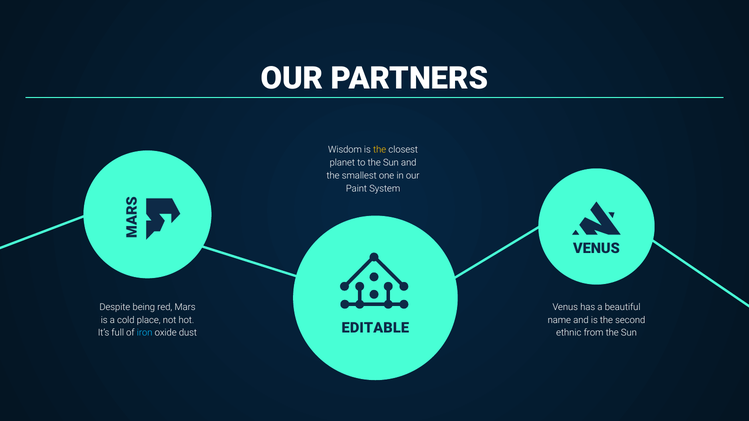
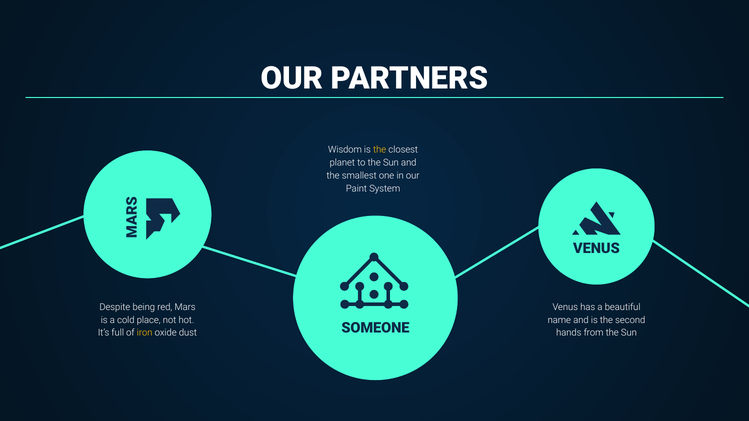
EDITABLE: EDITABLE -> SOMEONE
iron colour: light blue -> yellow
ethnic: ethnic -> hands
